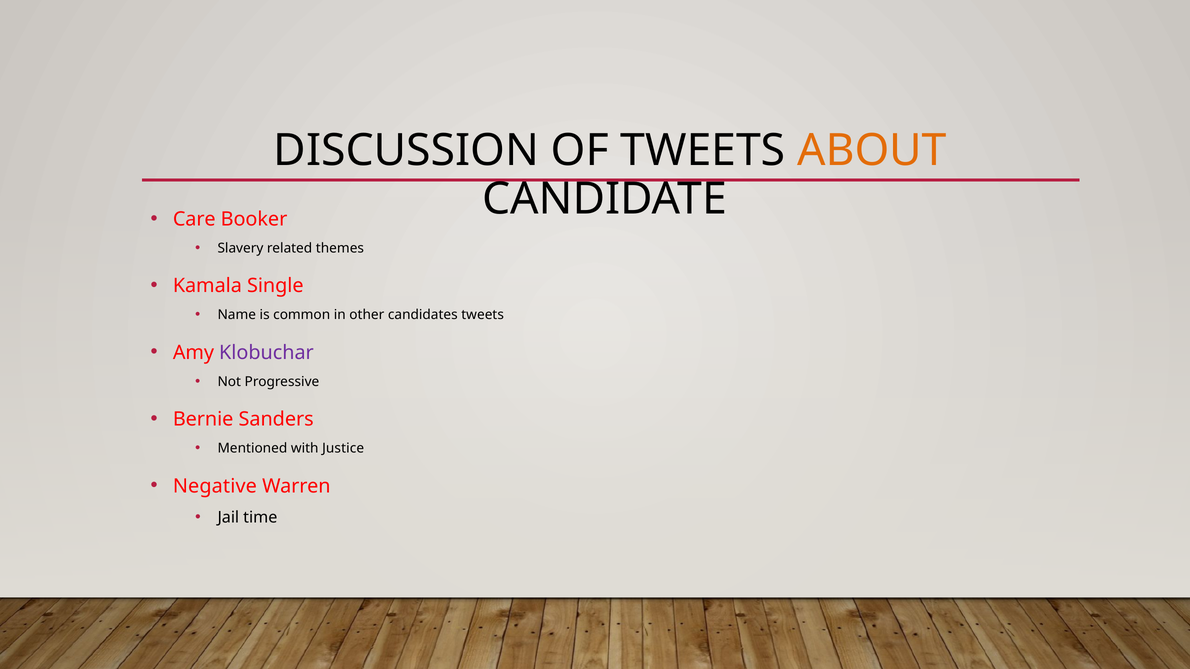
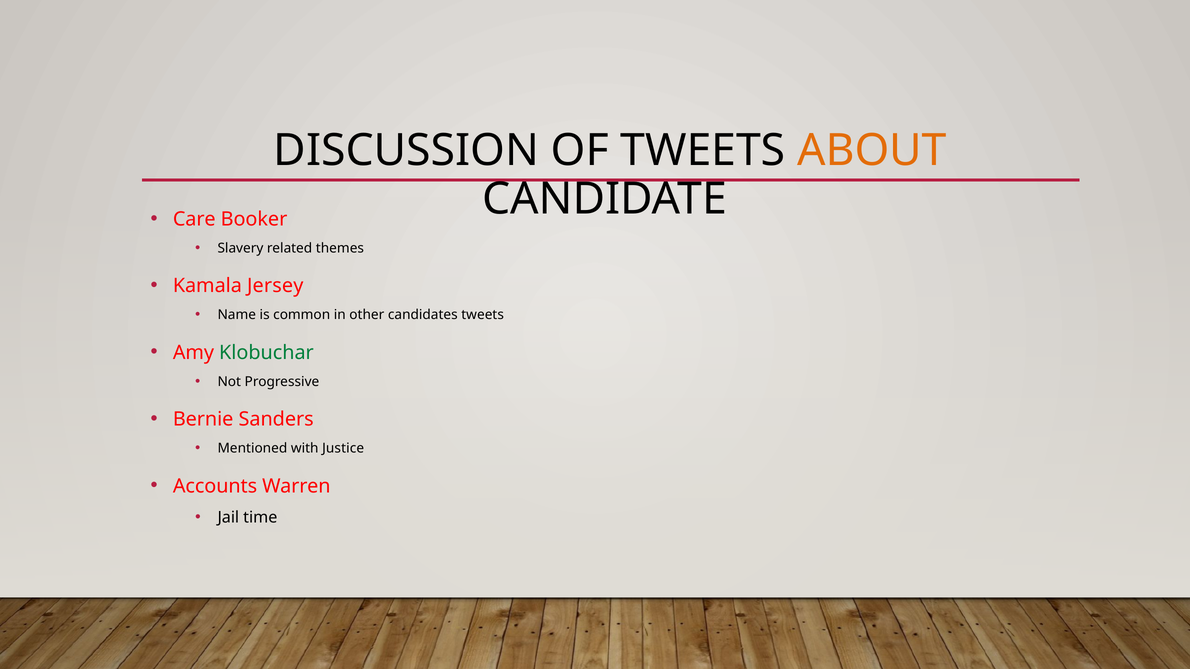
Single: Single -> Jersey
Klobuchar colour: purple -> green
Negative: Negative -> Accounts
